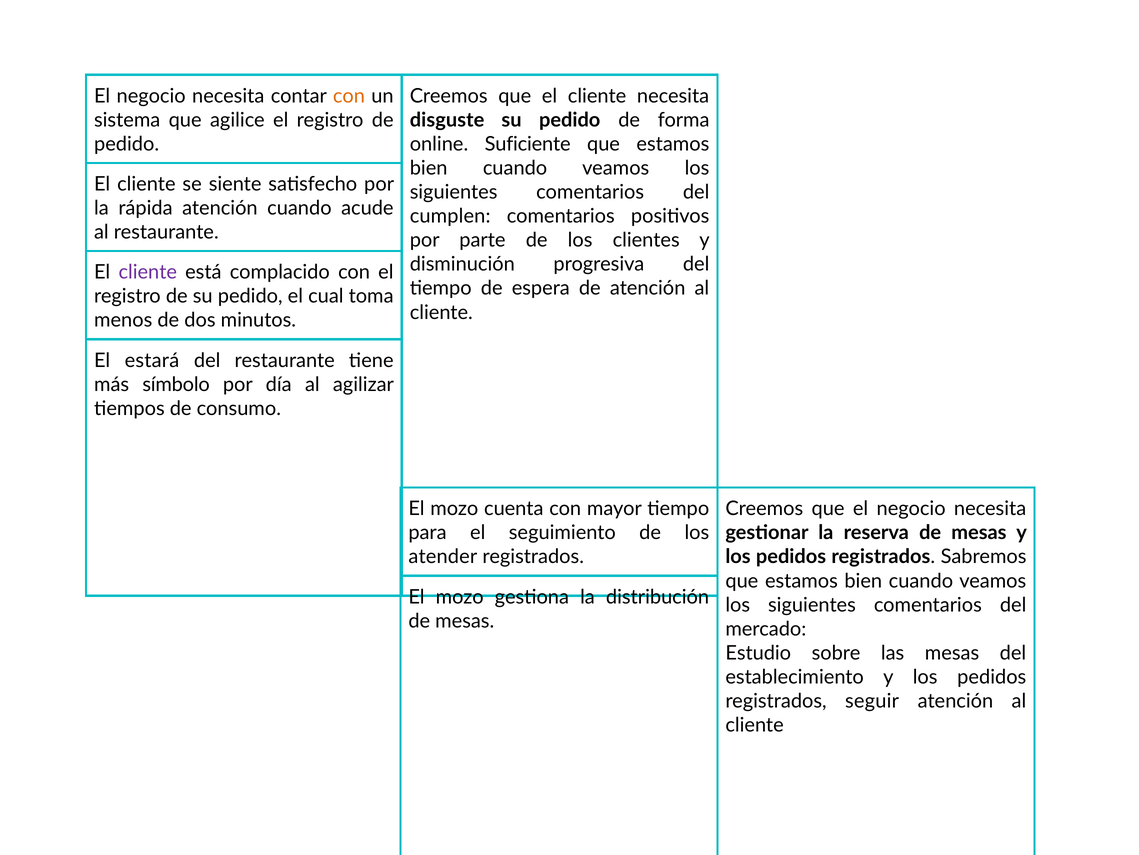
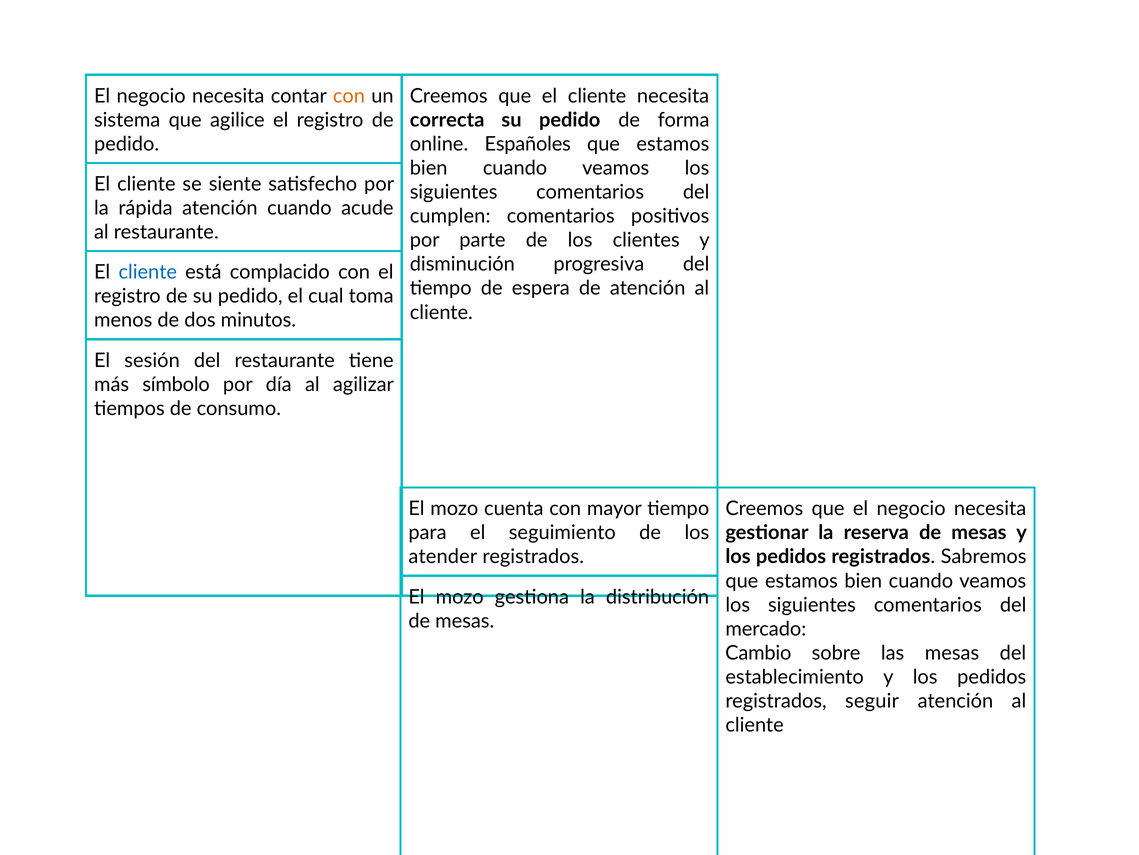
disguste: disguste -> correcta
Suficiente: Suficiente -> Españoles
cliente at (148, 272) colour: purple -> blue
estará: estará -> sesión
Estudio: Estudio -> Cambio
